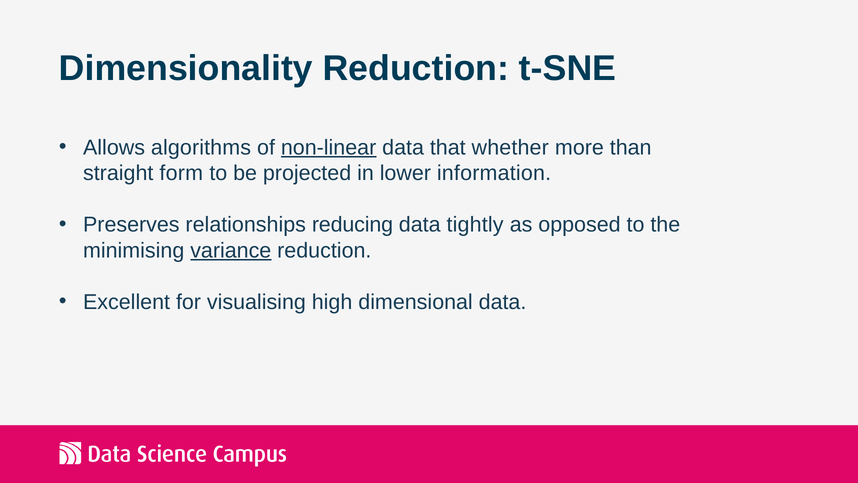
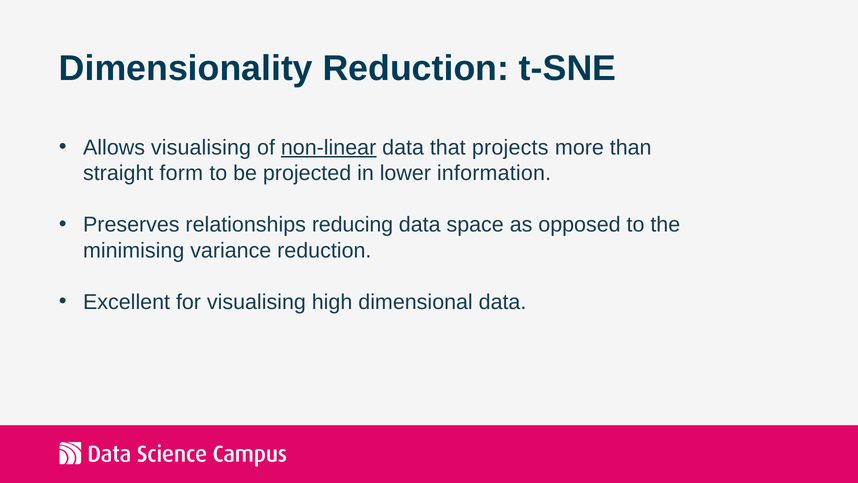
Allows algorithms: algorithms -> visualising
whether: whether -> projects
tightly: tightly -> space
variance underline: present -> none
